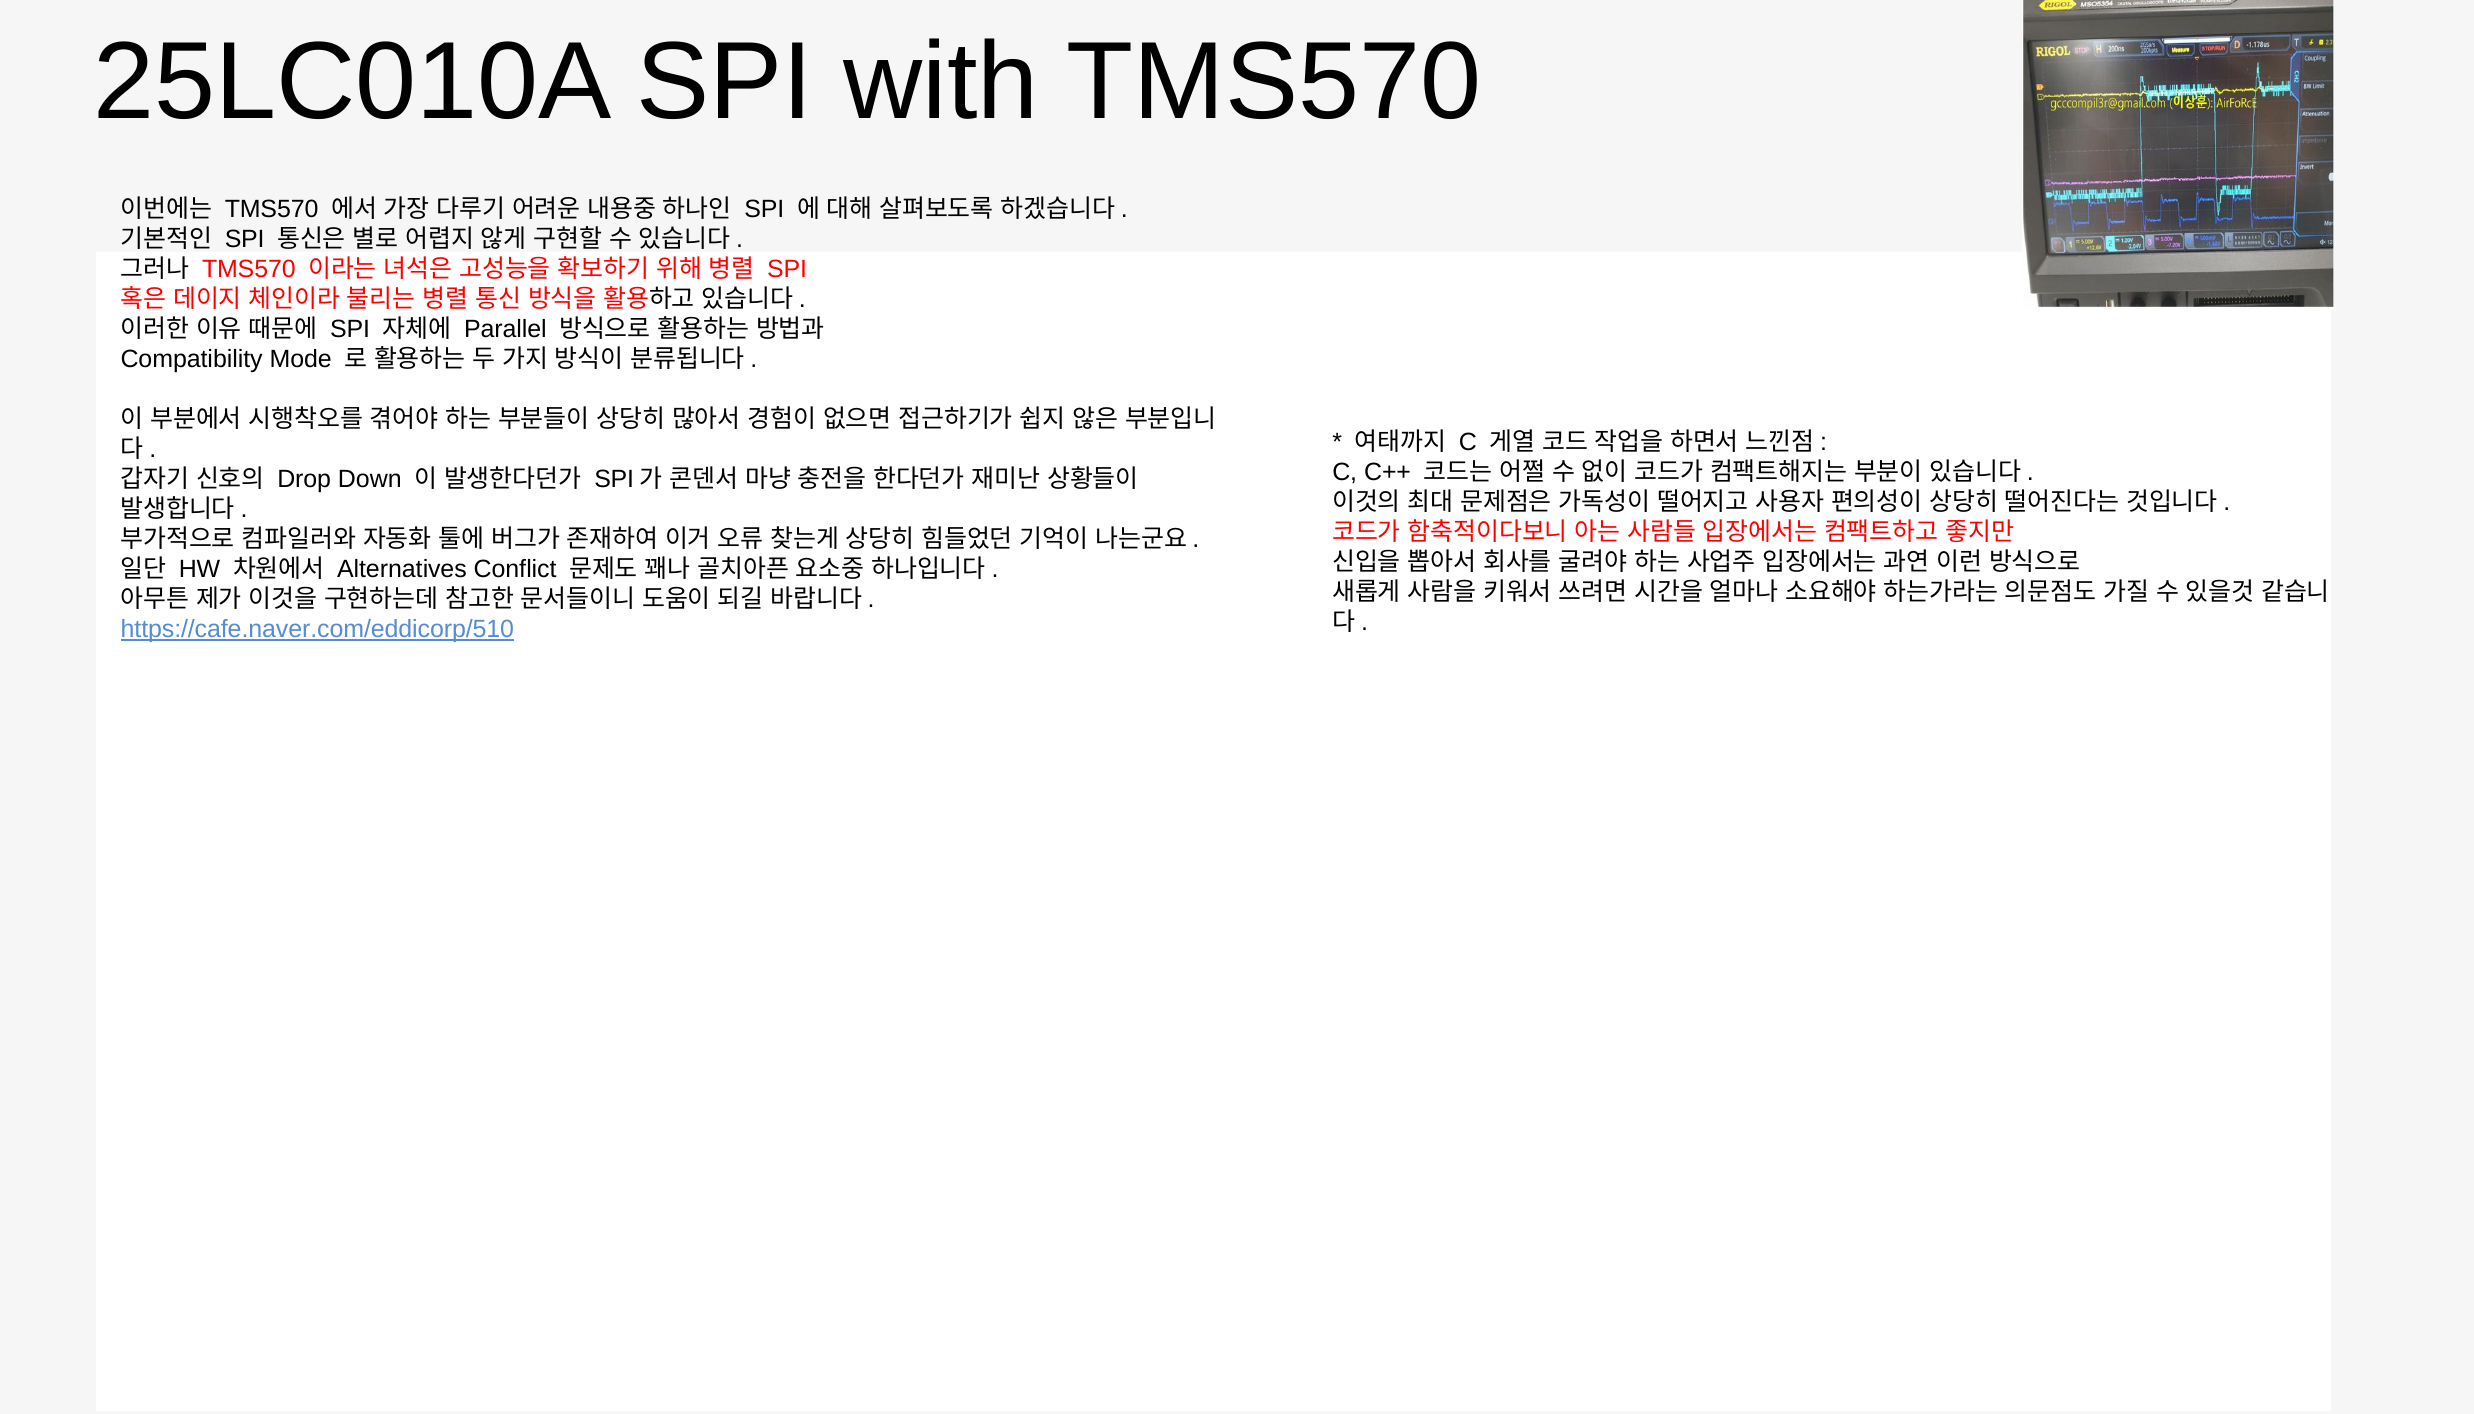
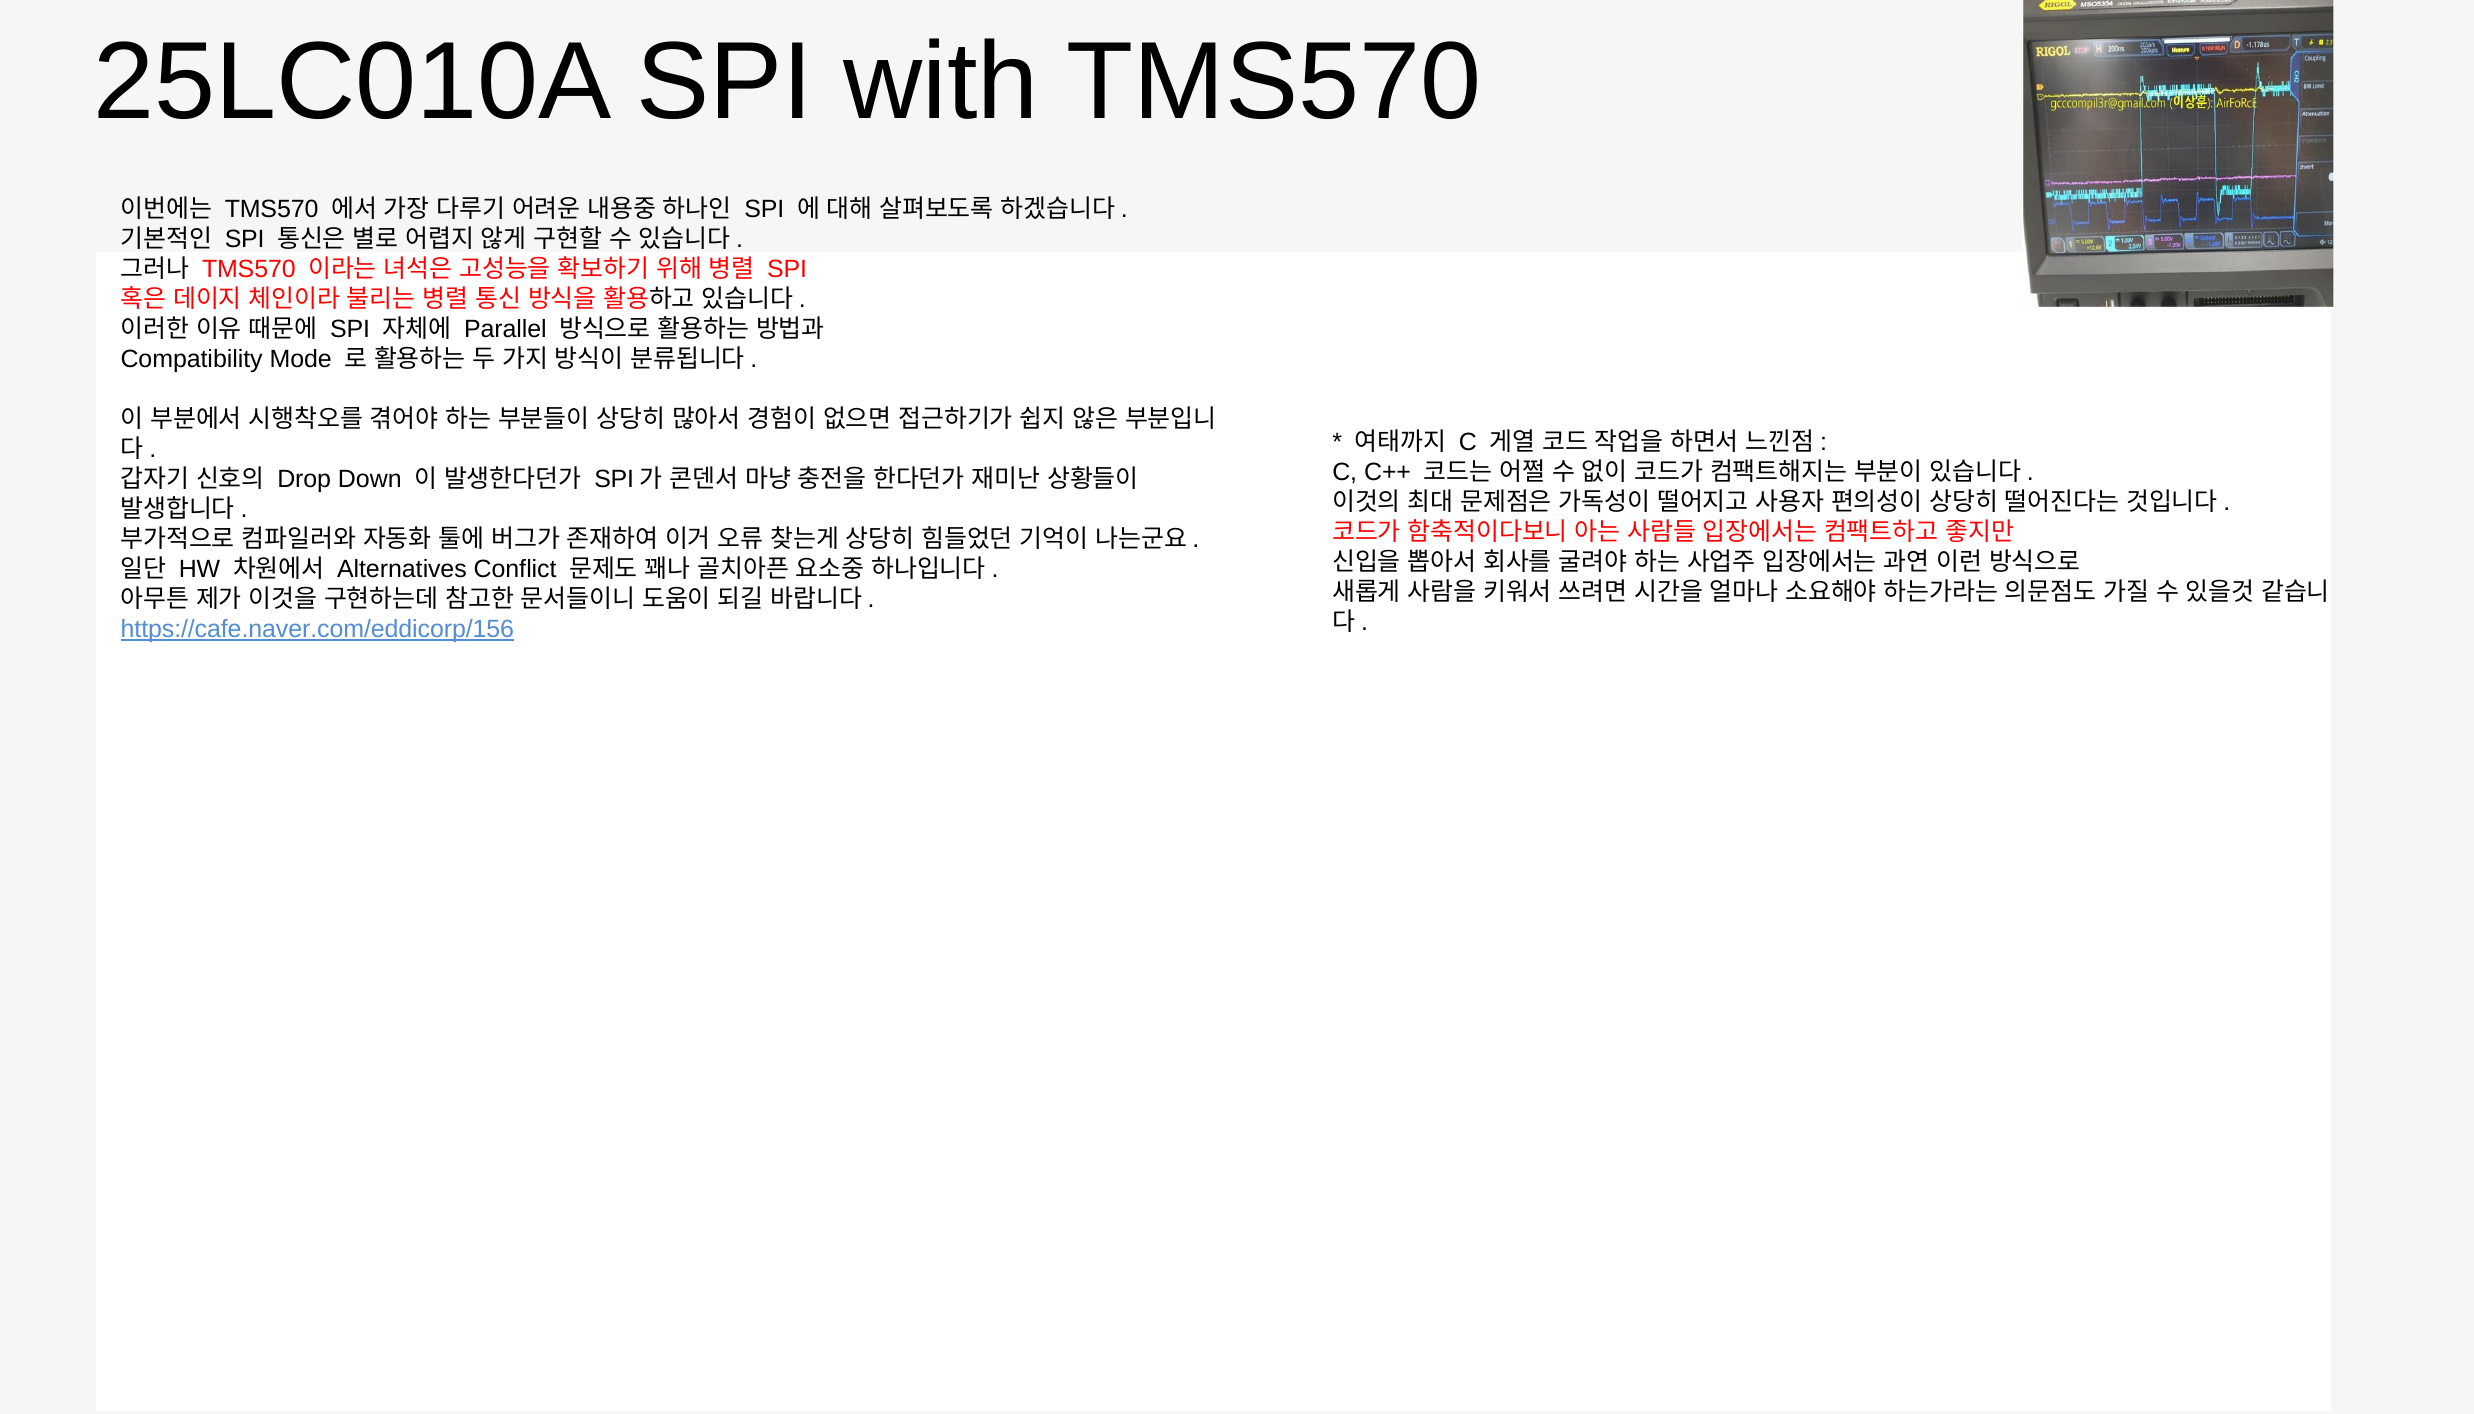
https://cafe.naver.com/eddicorp/510: https://cafe.naver.com/eddicorp/510 -> https://cafe.naver.com/eddicorp/156
